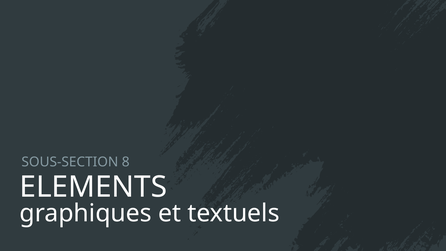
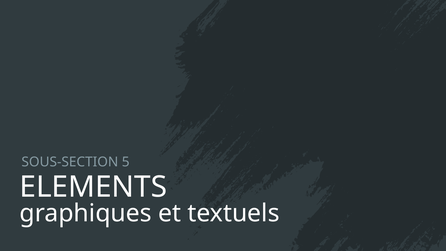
8: 8 -> 5
